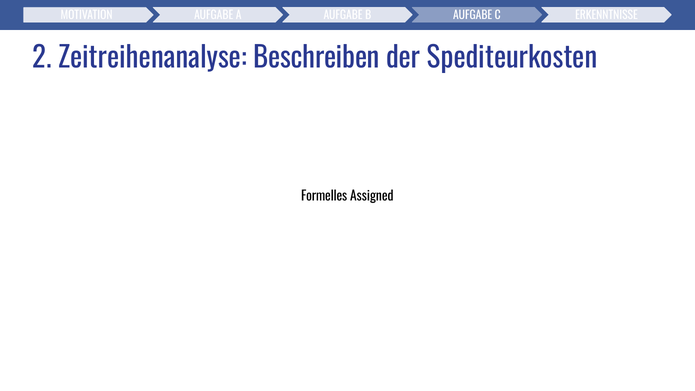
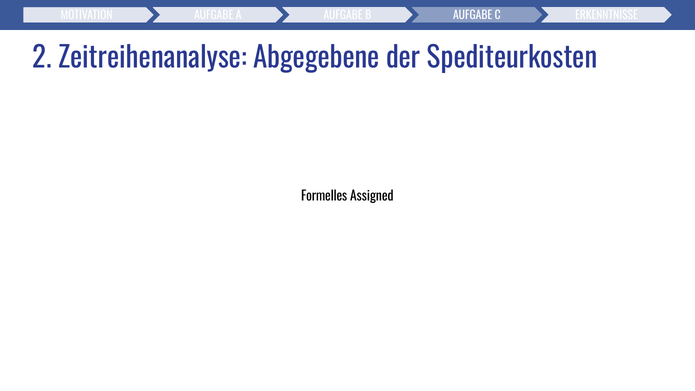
Beschreiben: Beschreiben -> Abgegebene
